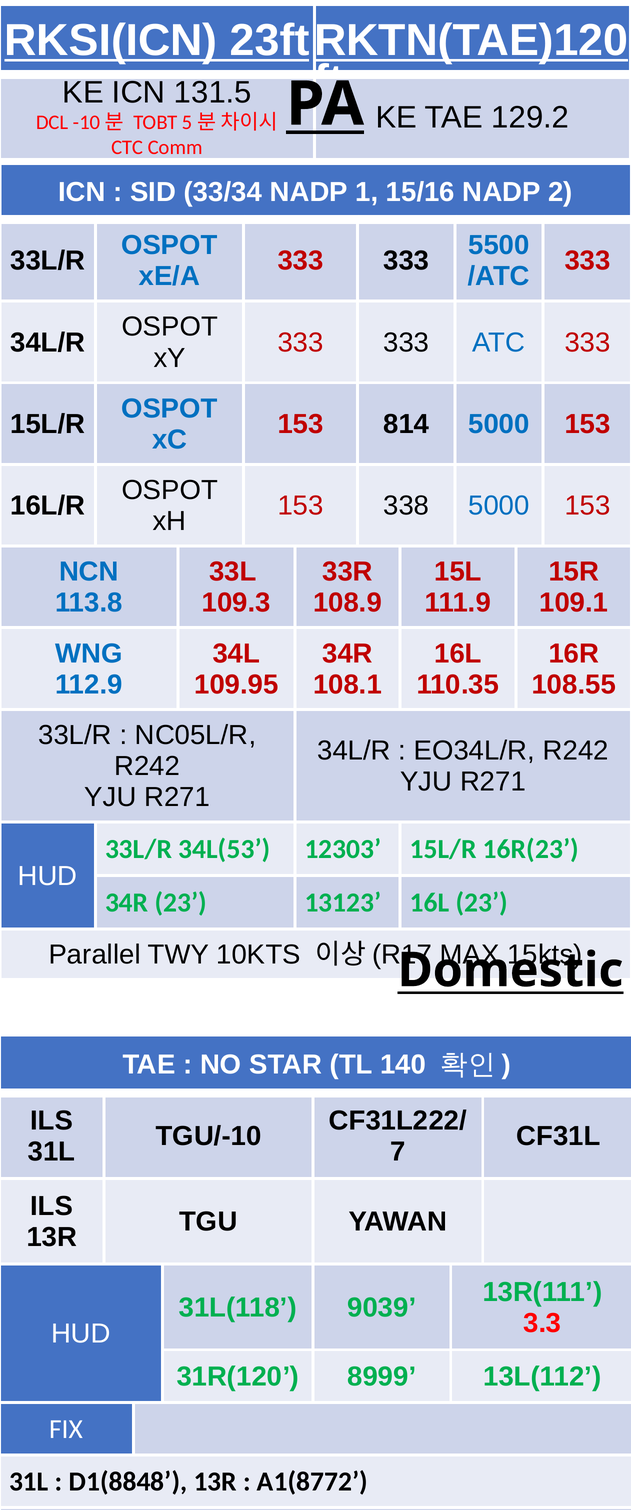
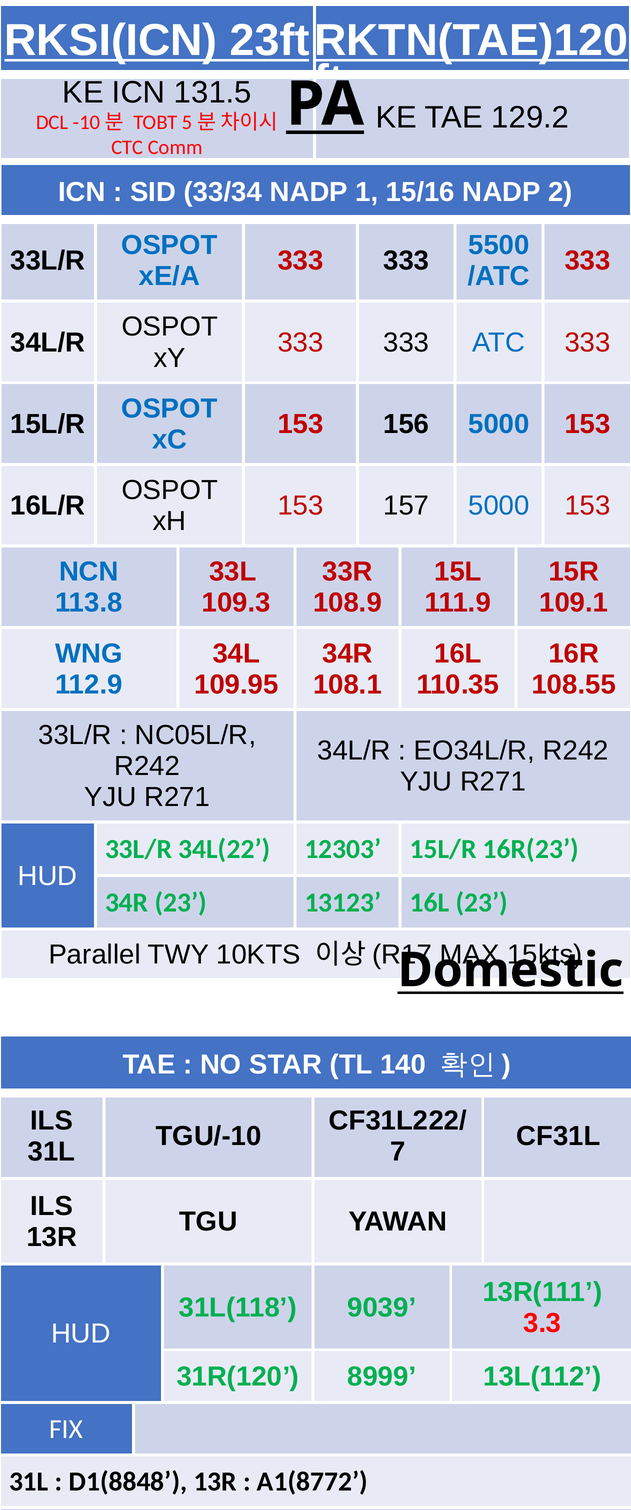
814: 814 -> 156
338: 338 -> 157
34L(53: 34L(53 -> 34L(22
